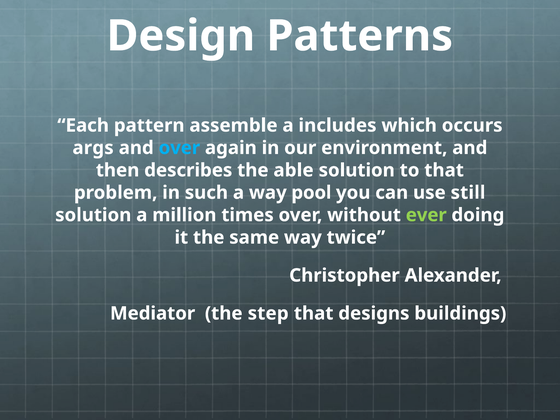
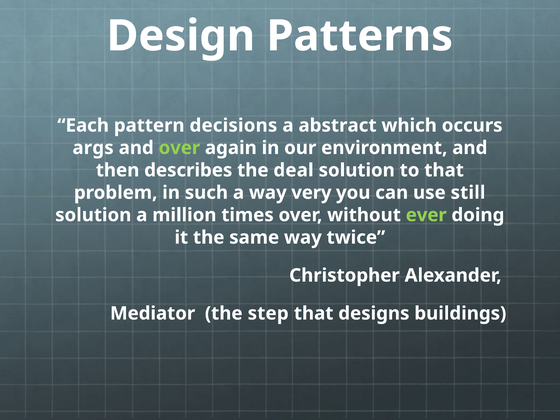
assemble: assemble -> decisions
includes: includes -> abstract
over at (179, 148) colour: light blue -> light green
able: able -> deal
pool: pool -> very
